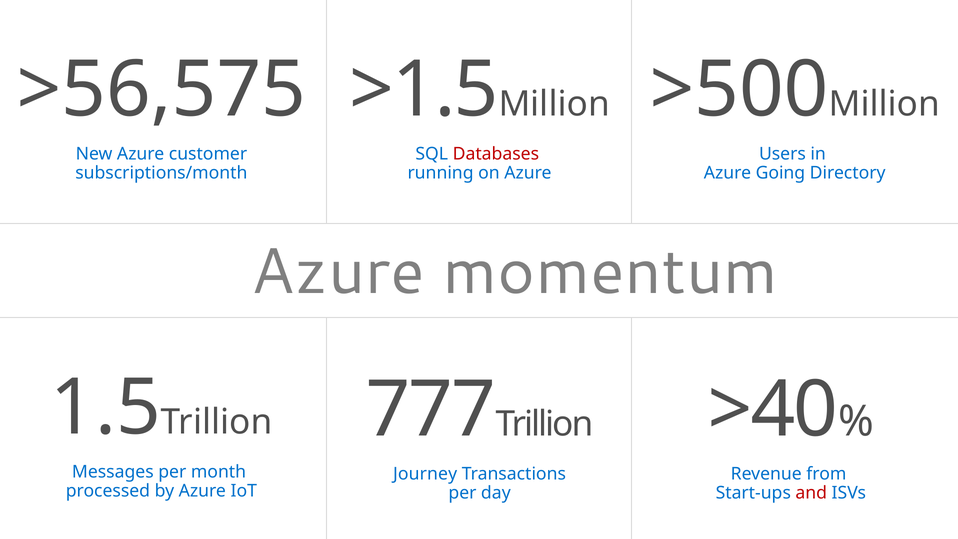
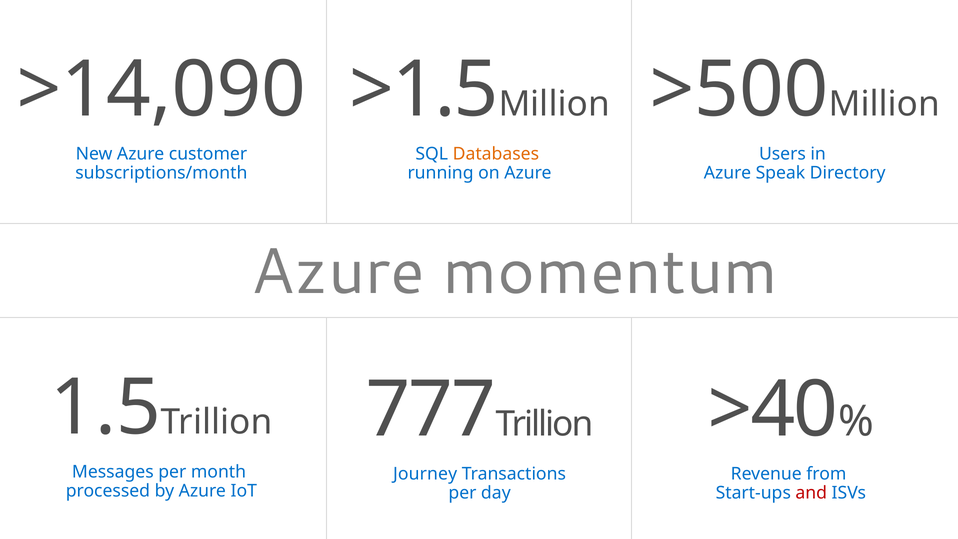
>56,575: >56,575 -> >14,090
Databases colour: red -> orange
Going: Going -> Speak
